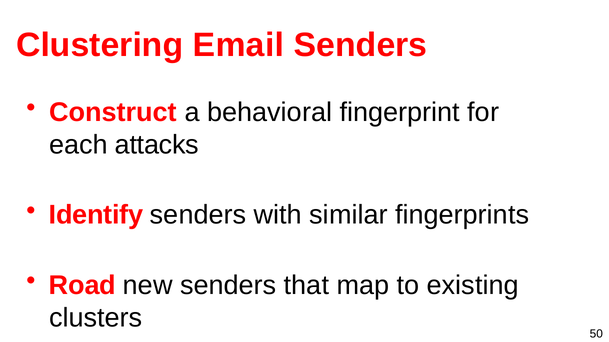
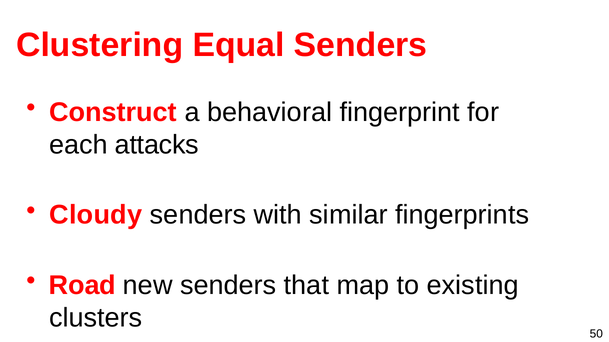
Email: Email -> Equal
Identify: Identify -> Cloudy
